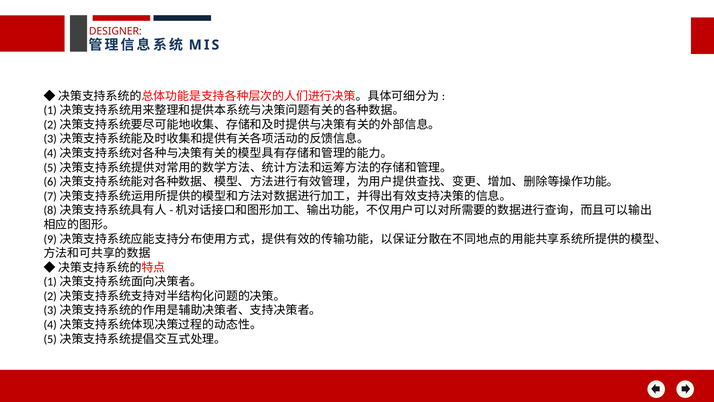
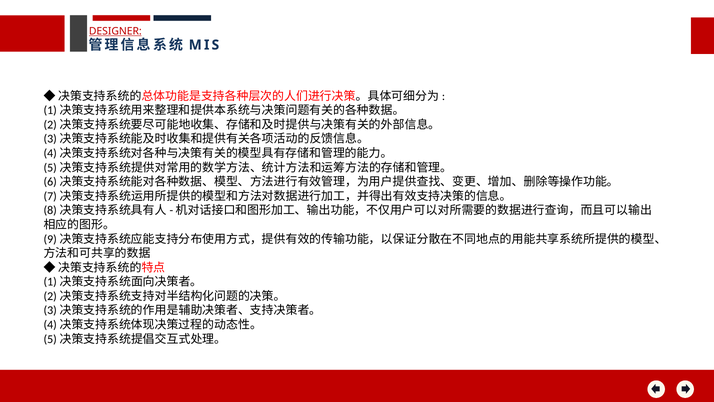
DESIGNER underline: none -> present
